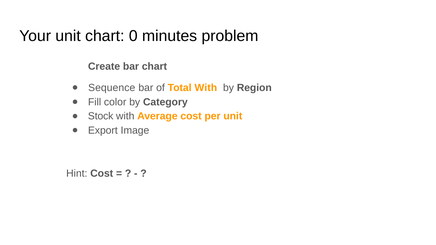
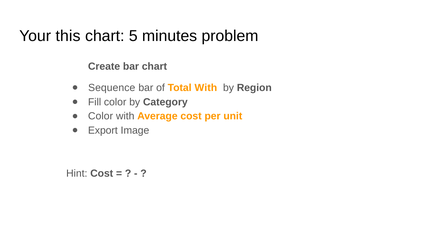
Your unit: unit -> this
0: 0 -> 5
Stock at (101, 116): Stock -> Color
